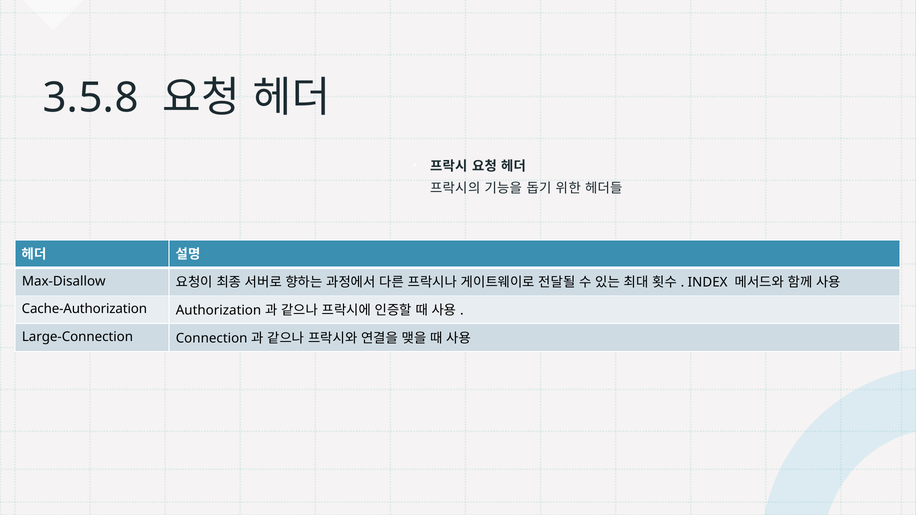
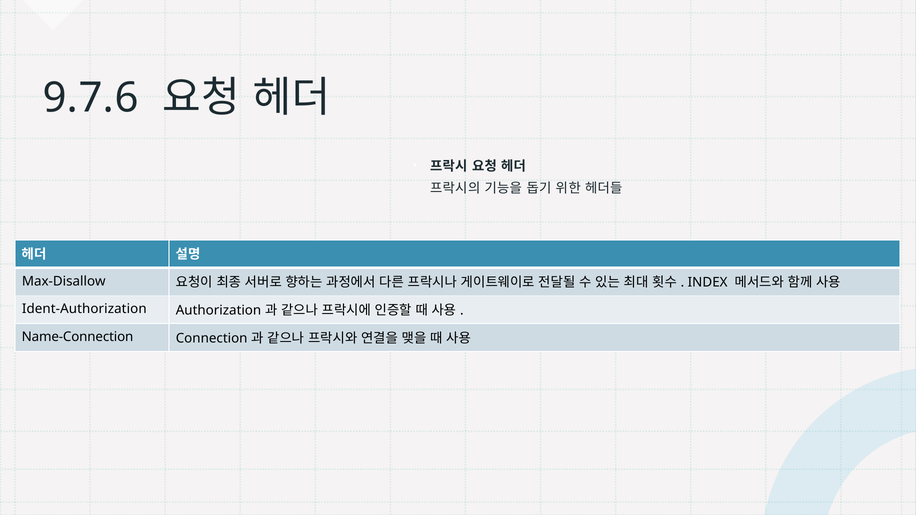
3.5.8: 3.5.8 -> 9.7.6
Cache-Authorization: Cache-Authorization -> Ident-Authorization
Large-Connection: Large-Connection -> Name-Connection
